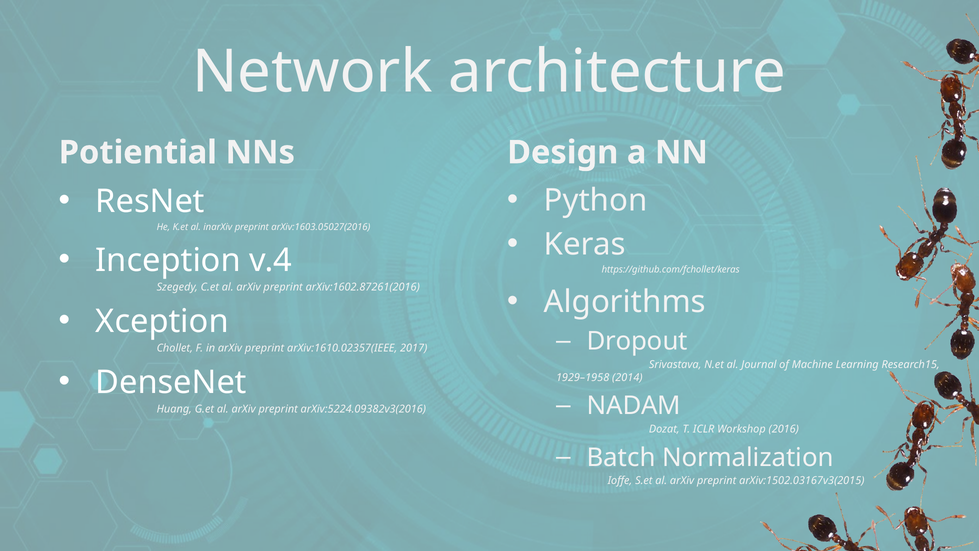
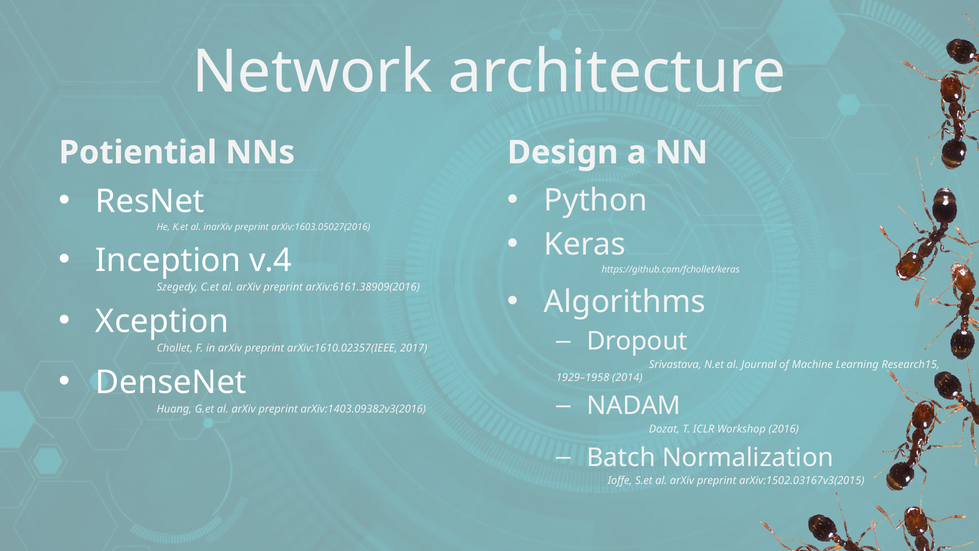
arXiv:1602.87261(2016: arXiv:1602.87261(2016 -> arXiv:6161.38909(2016
arXiv:5224.09382v3(2016: arXiv:5224.09382v3(2016 -> arXiv:1403.09382v3(2016
